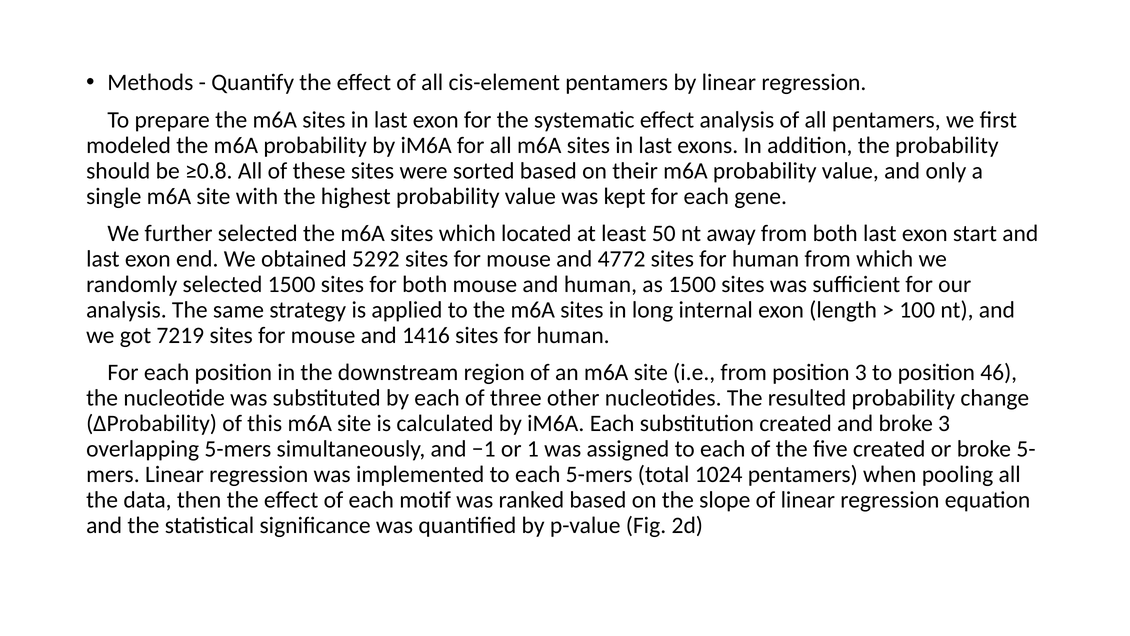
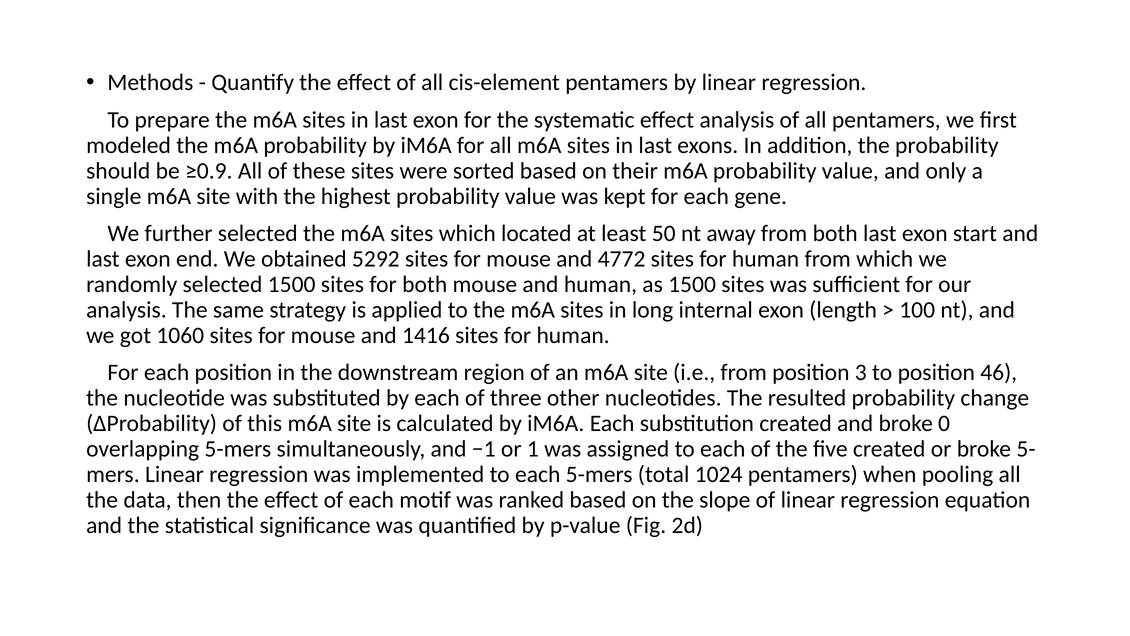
≥0.8: ≥0.8 -> ≥0.9
7219: 7219 -> 1060
broke 3: 3 -> 0
